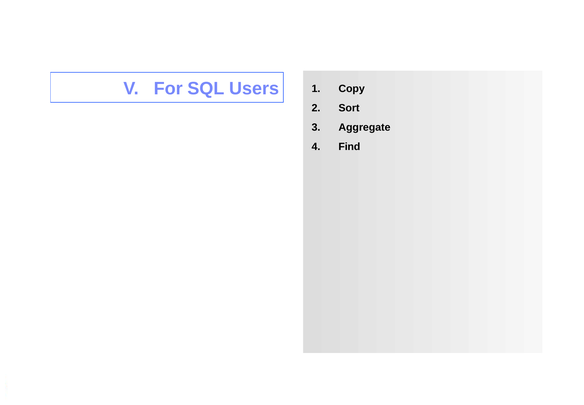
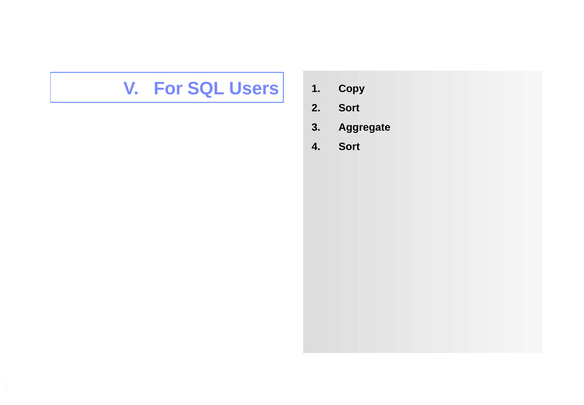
Find at (349, 146): Find -> Sort
